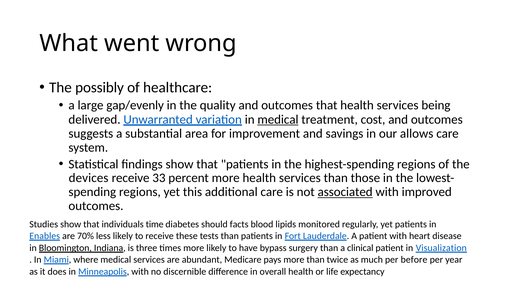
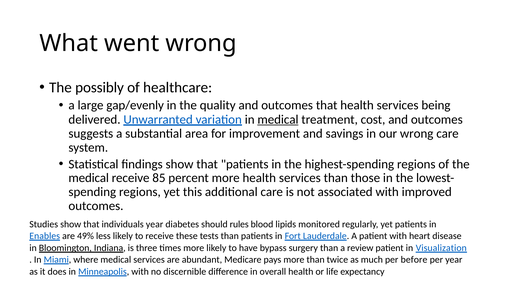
our allows: allows -> wrong
devices at (89, 178): devices -> medical
33: 33 -> 85
associated underline: present -> none
individuals time: time -> year
facts: facts -> rules
70%: 70% -> 49%
clinical: clinical -> review
